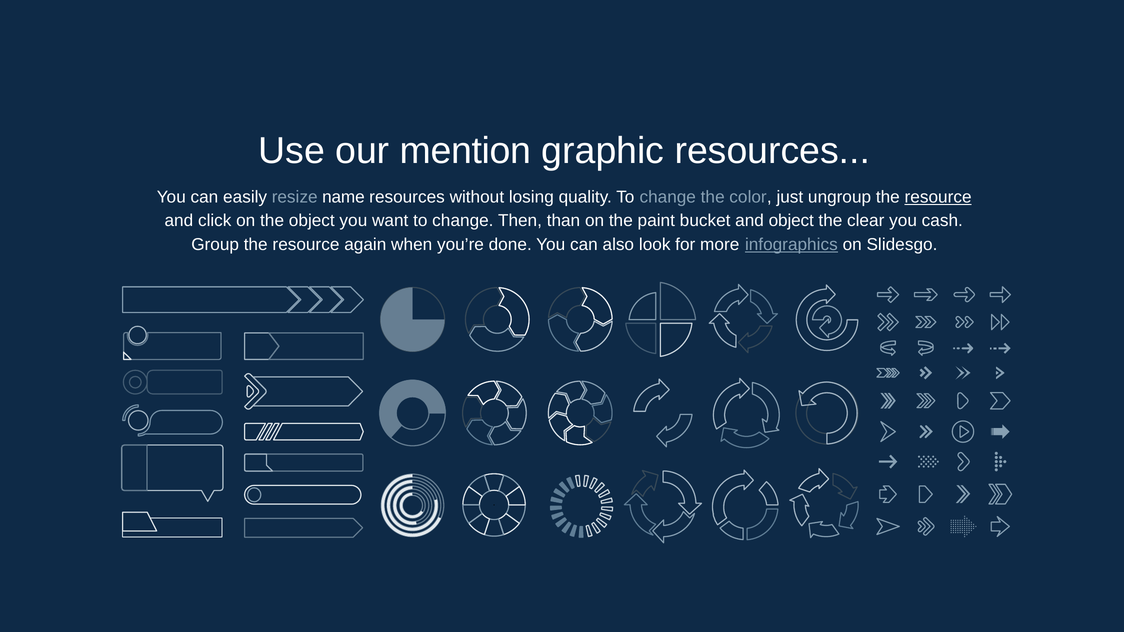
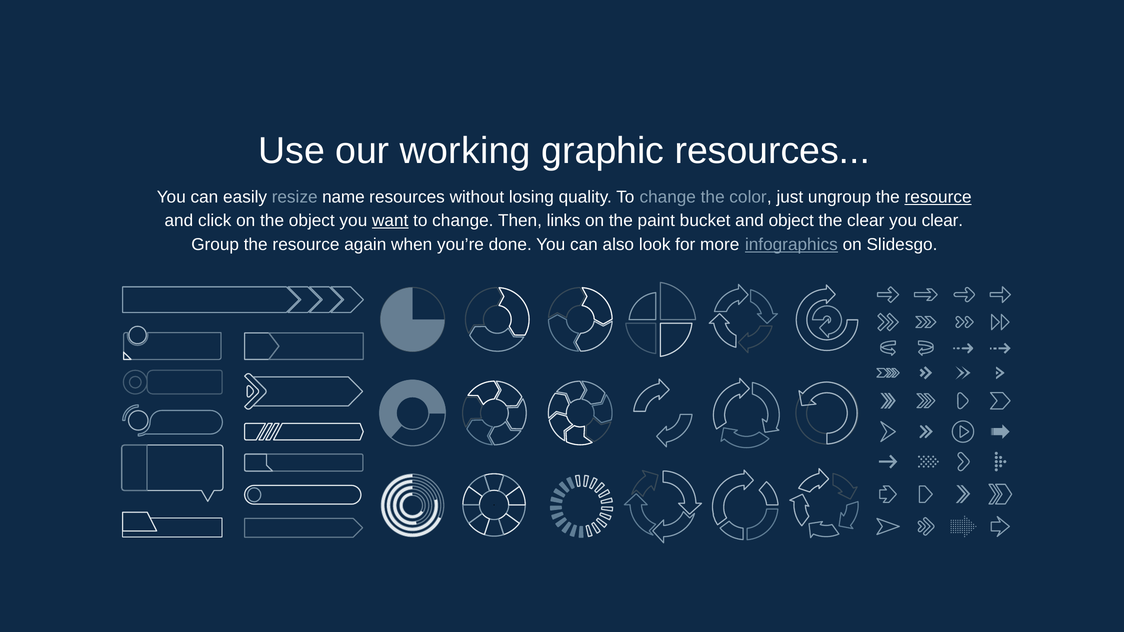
mention: mention -> working
want underline: none -> present
than: than -> links
you cash: cash -> clear
